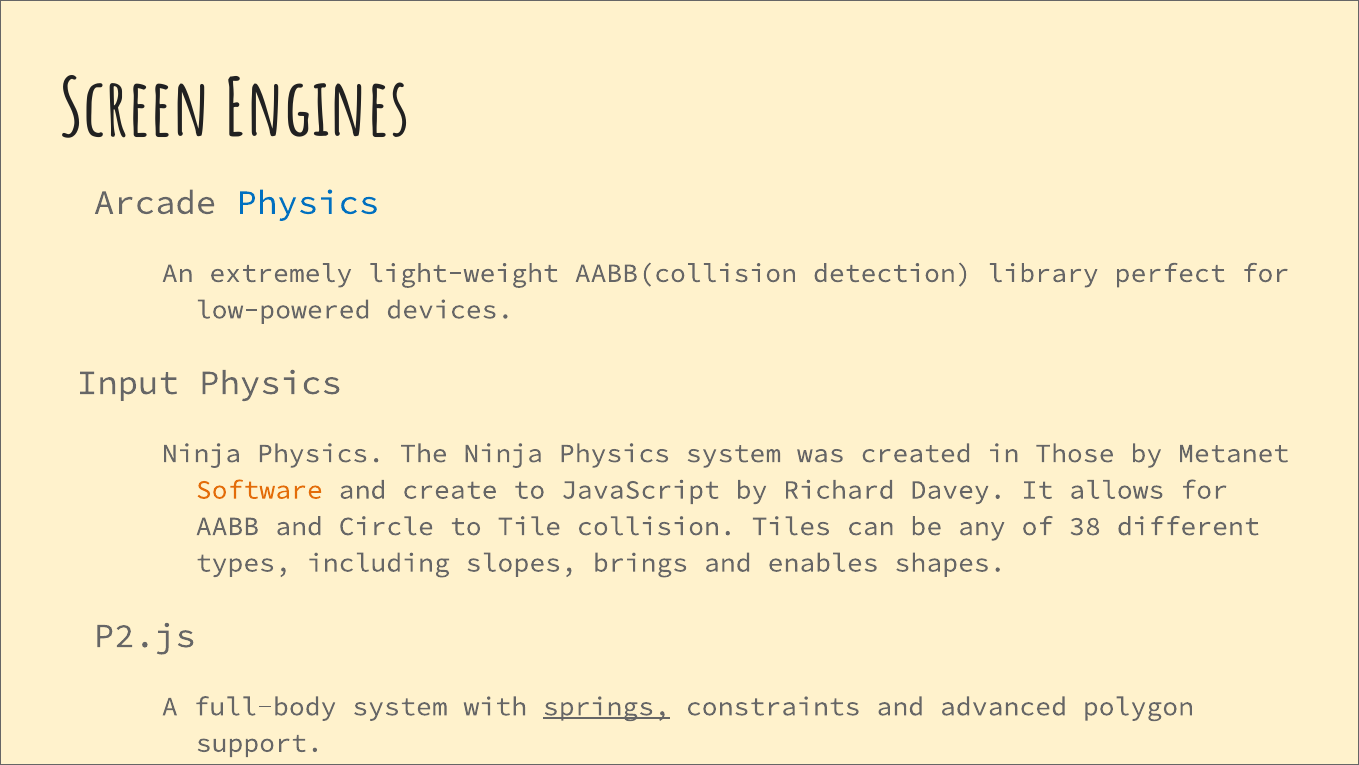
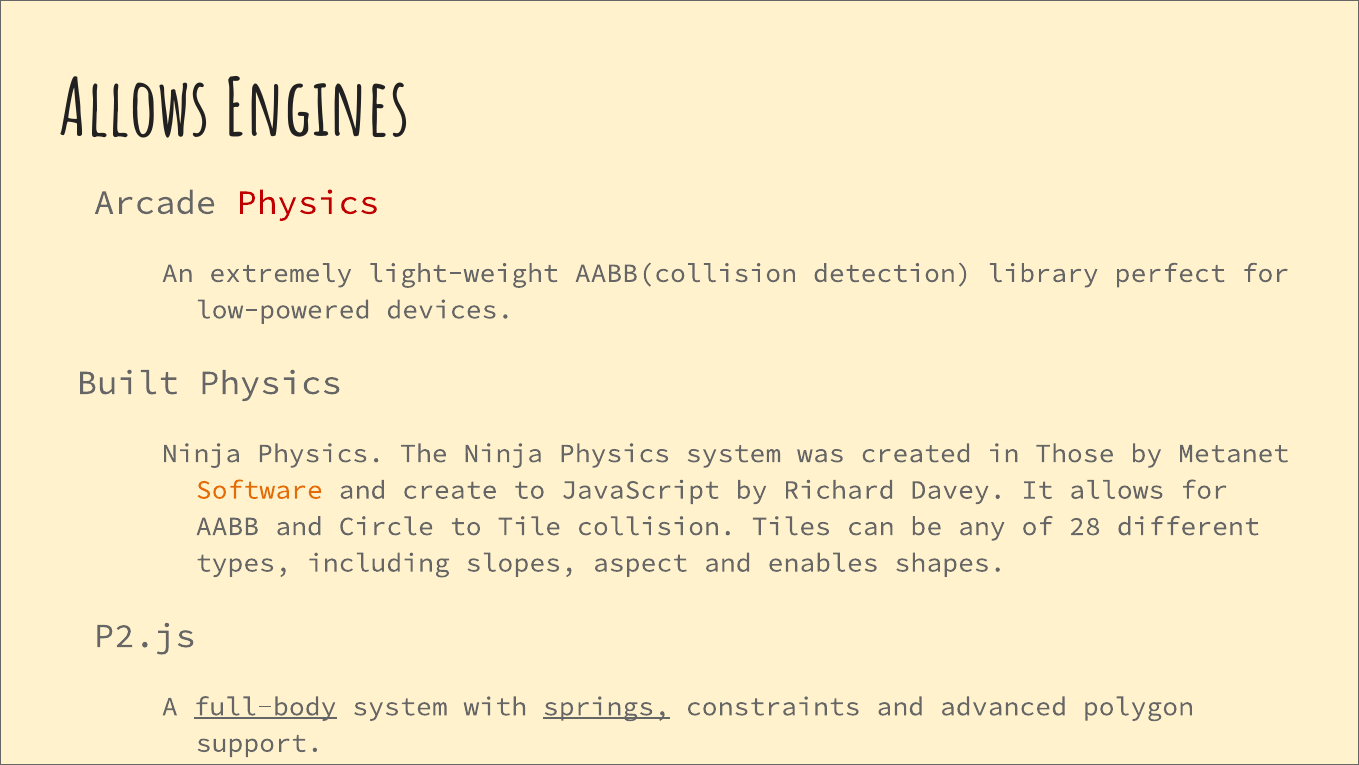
Screen at (135, 110): Screen -> Allows
Physics at (308, 202) colour: blue -> red
Input: Input -> Built
38: 38 -> 28
brings: brings -> aspect
full-body underline: none -> present
